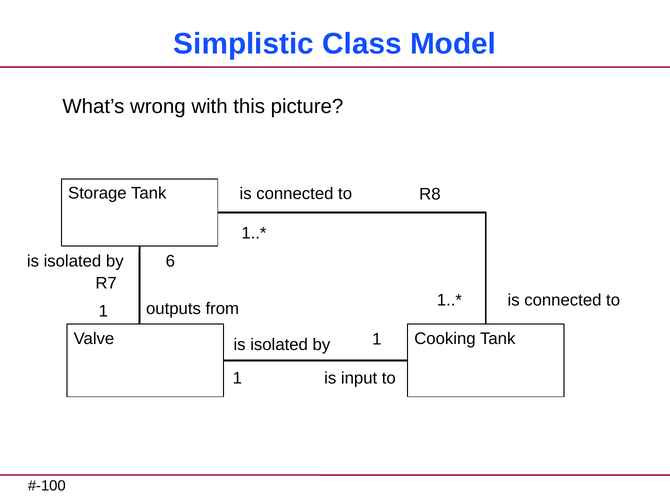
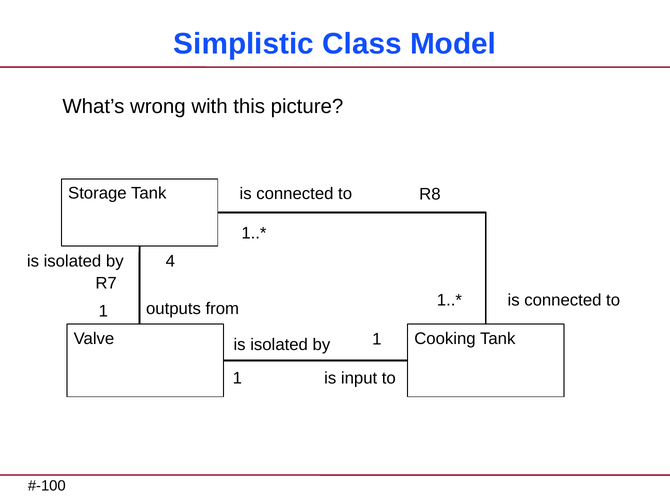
6: 6 -> 4
